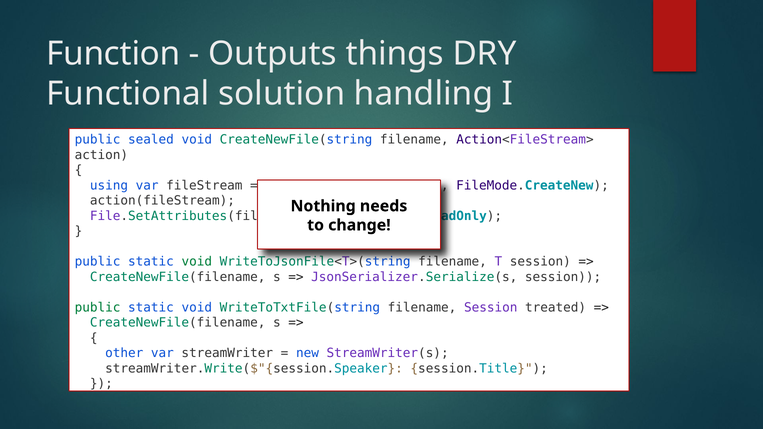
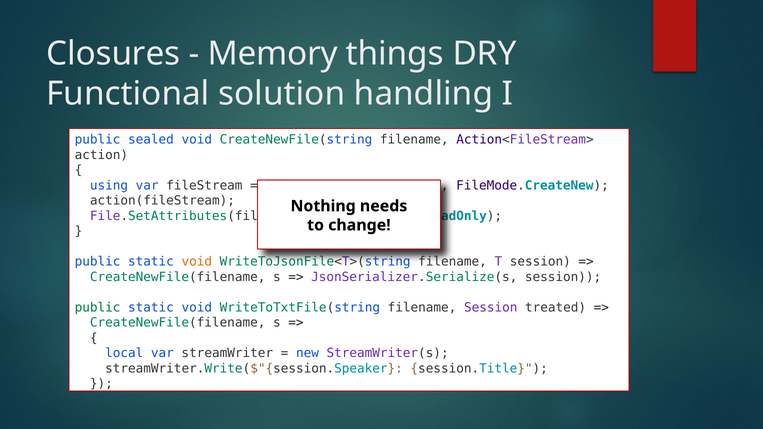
Function: Function -> Closures
Outputs: Outputs -> Memory
void at (197, 262) colour: green -> orange
other: other -> local
